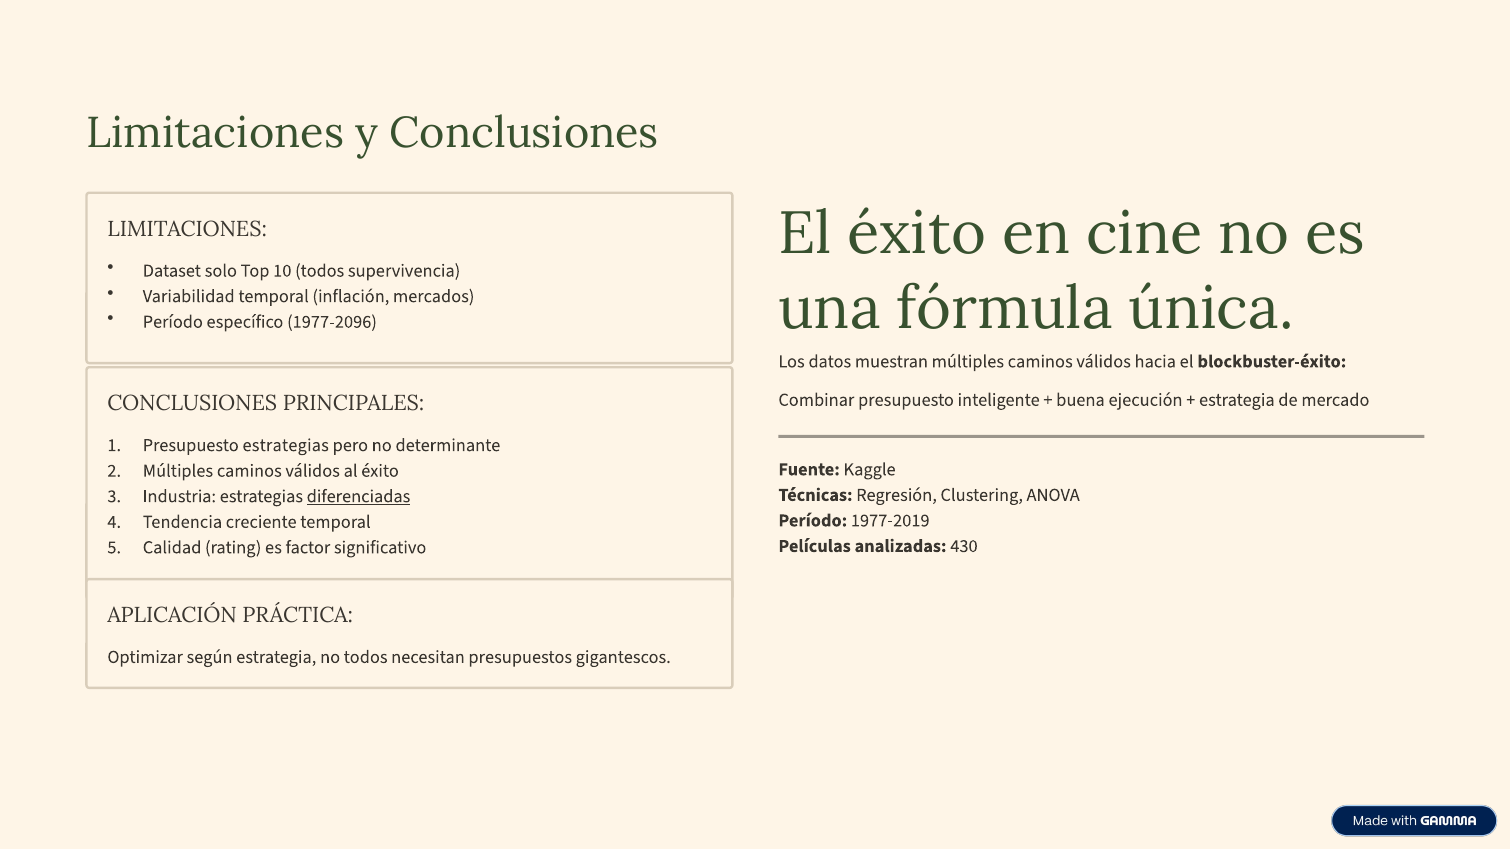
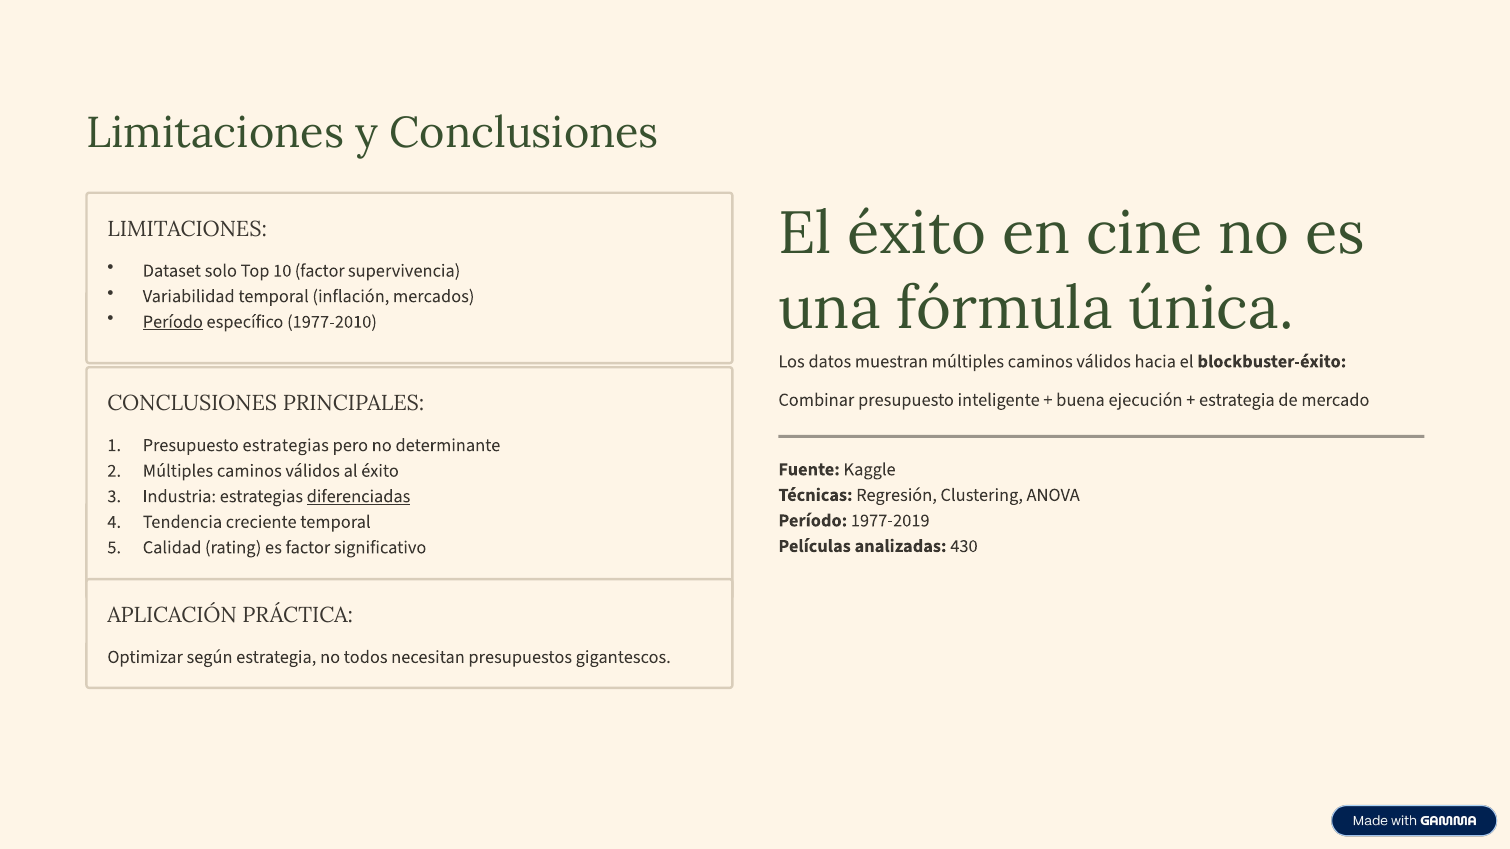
10 todos: todos -> factor
Período at (173, 322) underline: none -> present
1977-2096: 1977-2096 -> 1977-2010
